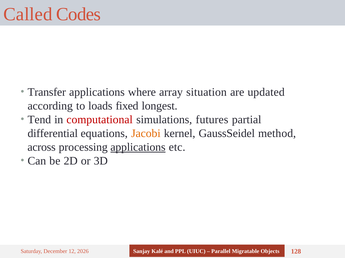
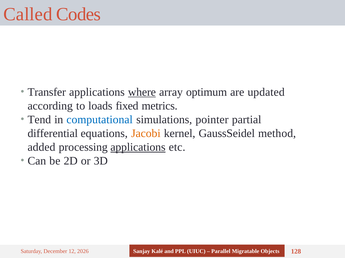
where underline: none -> present
situation: situation -> optimum
longest: longest -> metrics
computational colour: red -> blue
futures: futures -> pointer
across: across -> added
